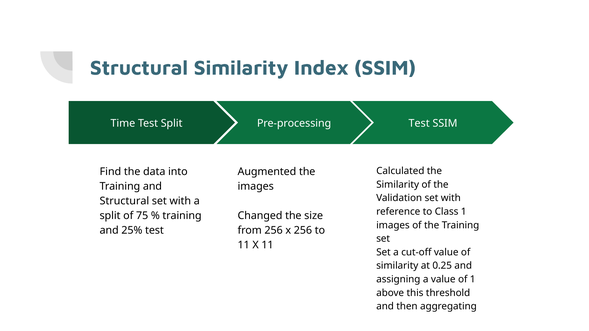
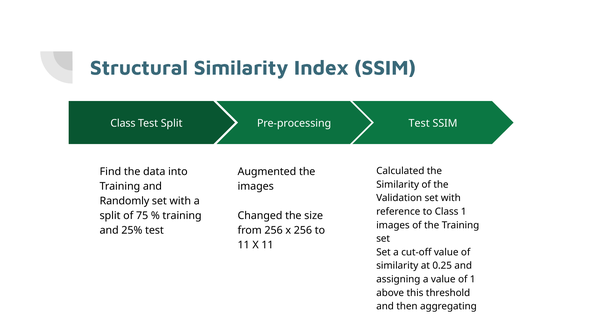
Time at (123, 123): Time -> Class
Structural at (124, 201): Structural -> Randomly
